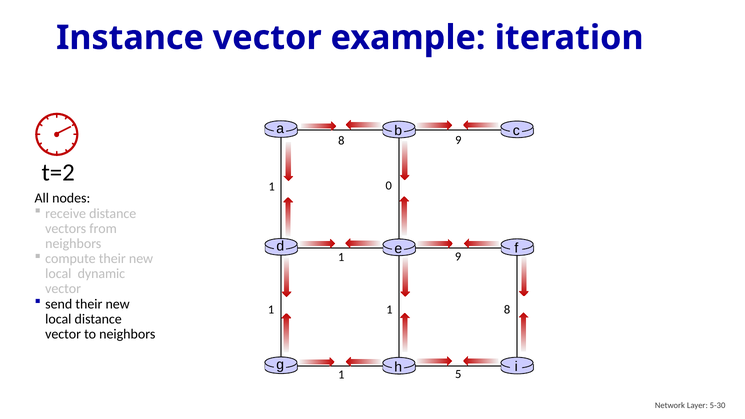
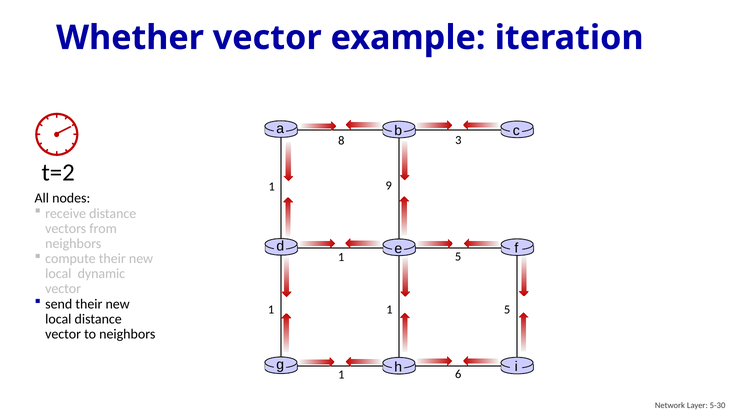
Instance: Instance -> Whether
8 9: 9 -> 3
0: 0 -> 9
9 at (458, 257): 9 -> 5
1 1 8: 8 -> 5
5: 5 -> 6
